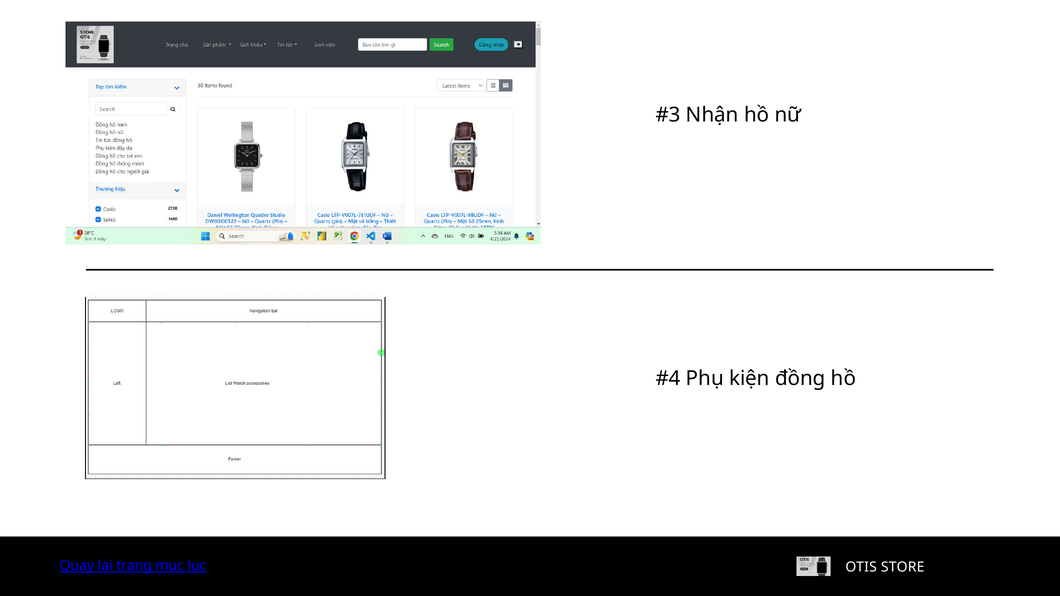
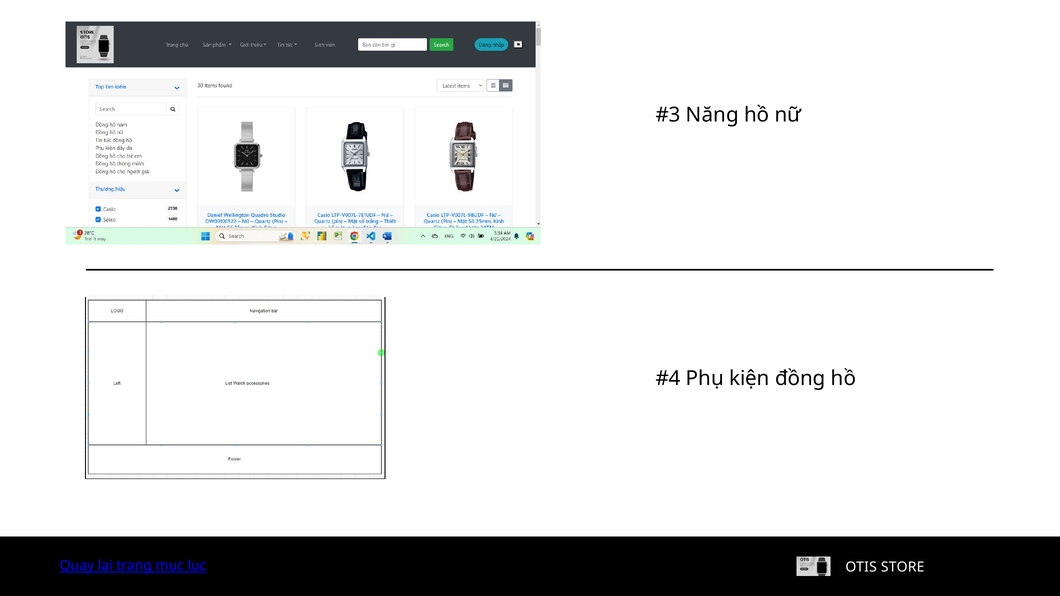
Nhận: Nhận -> Năng
